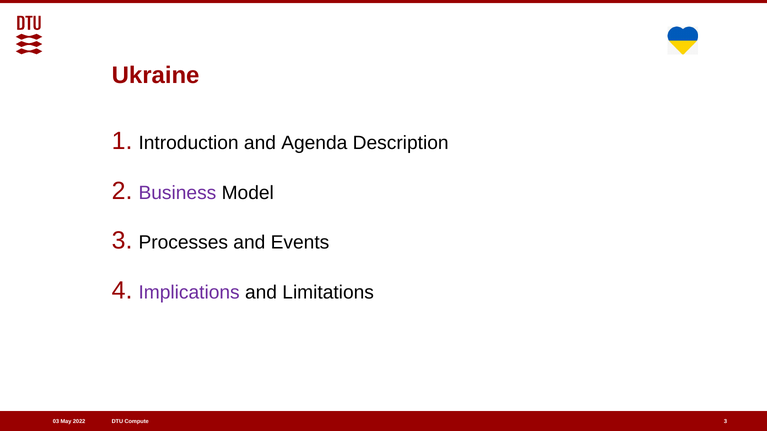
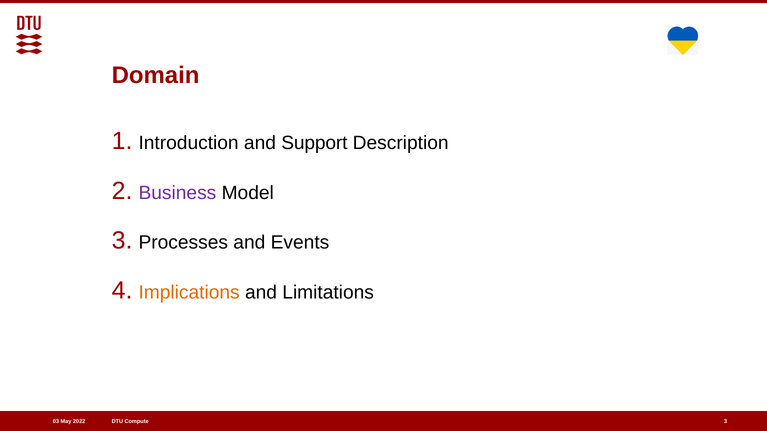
Ukraine: Ukraine -> Domain
Agenda: Agenda -> Support
Implications colour: purple -> orange
